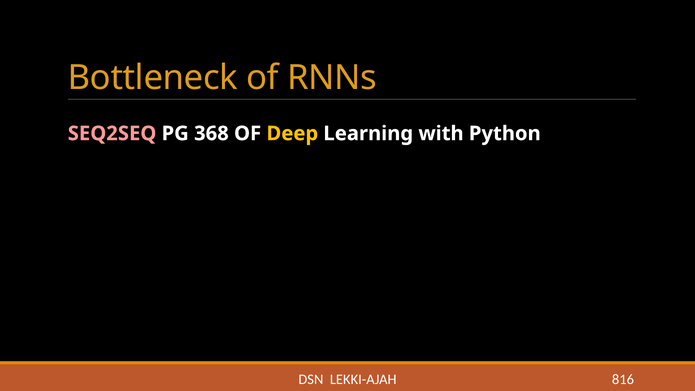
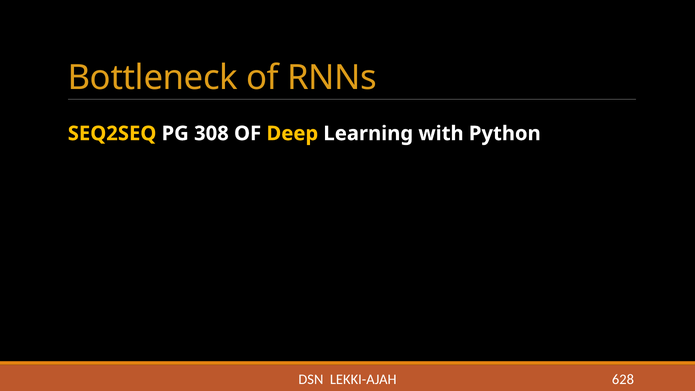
SEQ2SEQ colour: pink -> yellow
368: 368 -> 308
816: 816 -> 628
